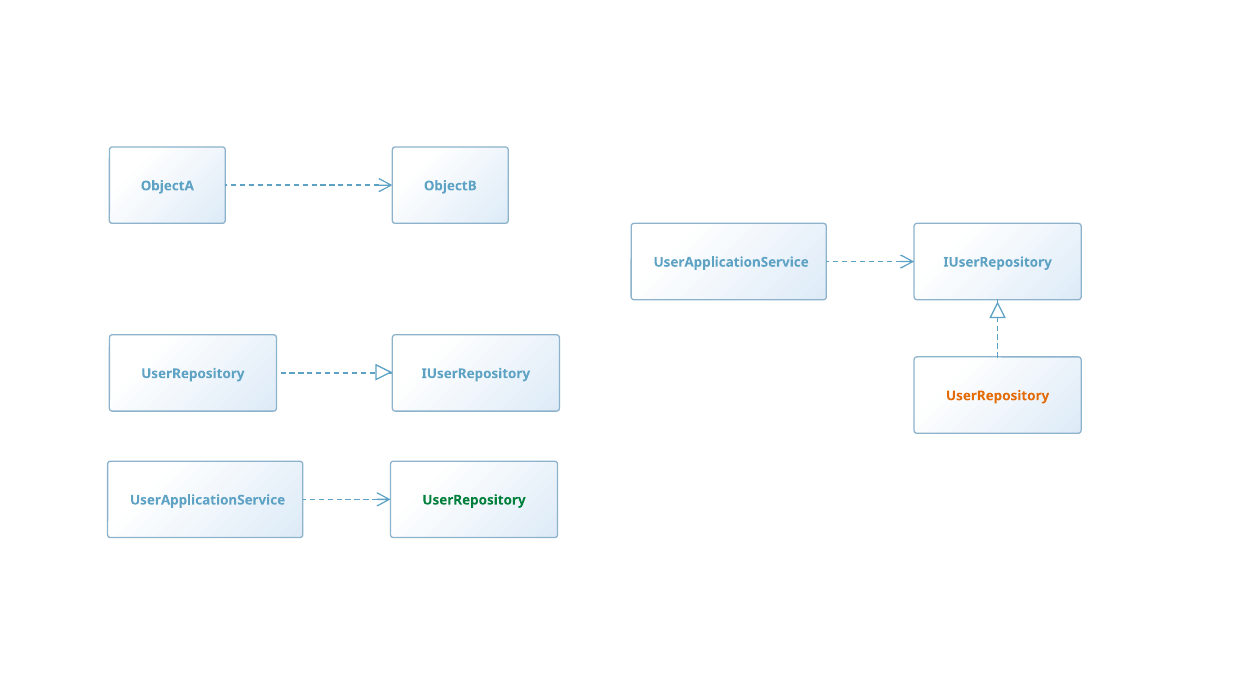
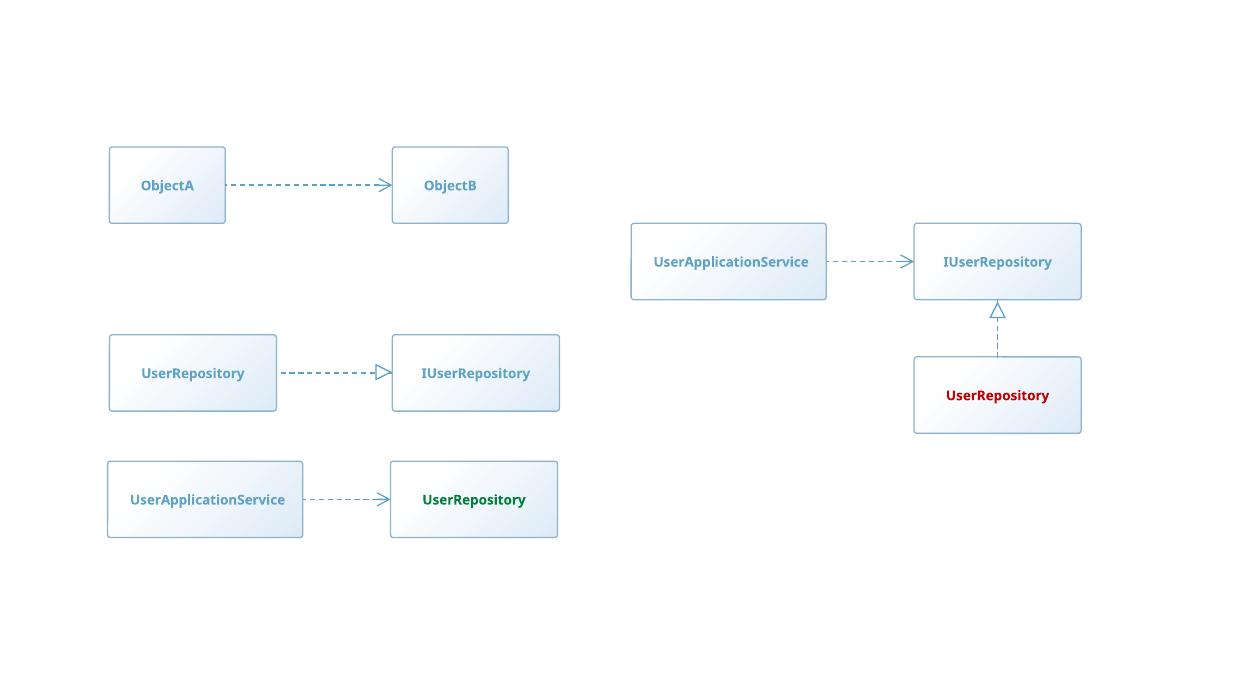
UserRepository at (998, 396) colour: orange -> red
